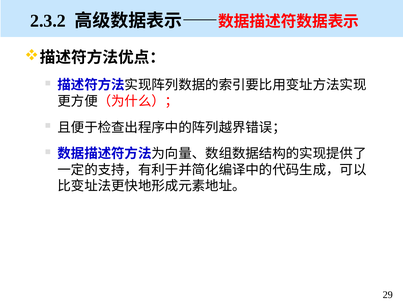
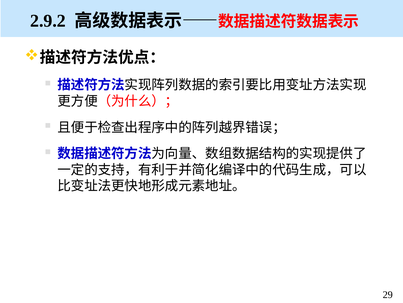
2.3.2: 2.3.2 -> 2.9.2
